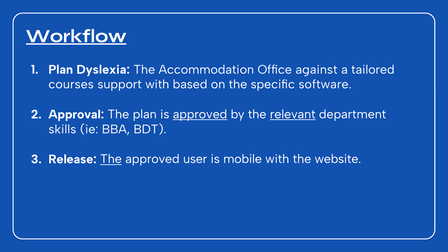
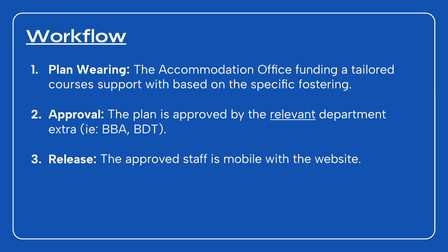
Dyslexia: Dyslexia -> Wearing
against: against -> funding
software: software -> fostering
approved at (200, 114) underline: present -> none
skills: skills -> extra
The at (111, 159) underline: present -> none
user: user -> staff
